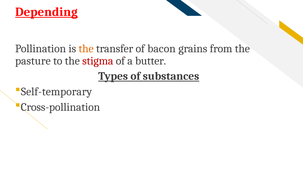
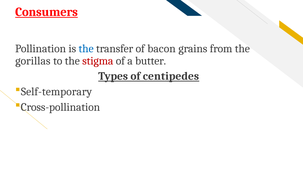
Depending: Depending -> Consumers
the at (86, 49) colour: orange -> blue
pasture: pasture -> gorillas
substances: substances -> centipedes
